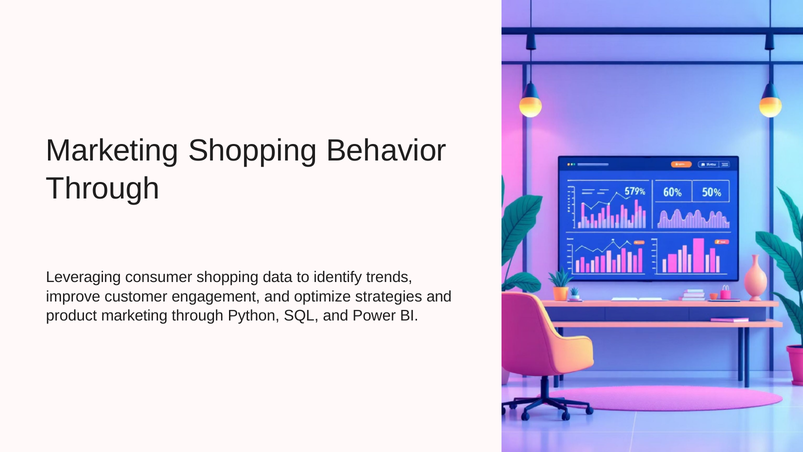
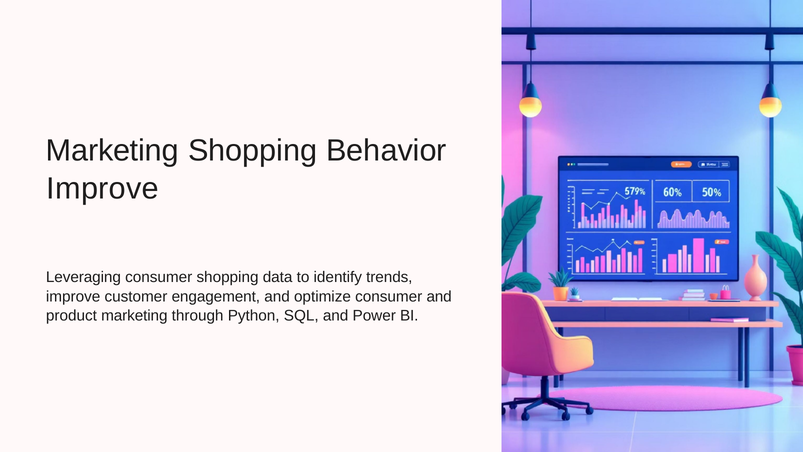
Through at (103, 189): Through -> Improve
optimize strategies: strategies -> consumer
